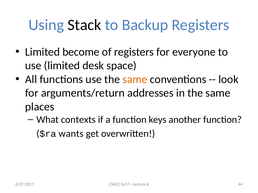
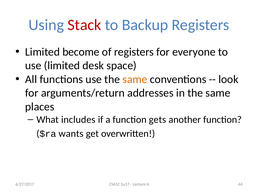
Stack colour: black -> red
contexts: contexts -> includes
keys: keys -> gets
